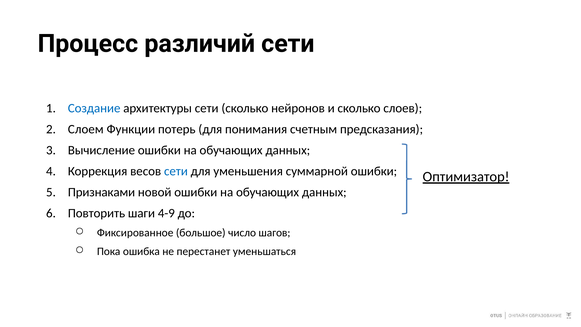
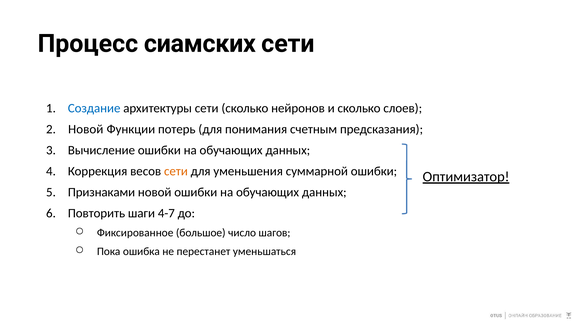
различий: различий -> сиамских
Слоем at (86, 129): Слоем -> Новой
сети at (176, 171) colour: blue -> orange
4-9: 4-9 -> 4-7
